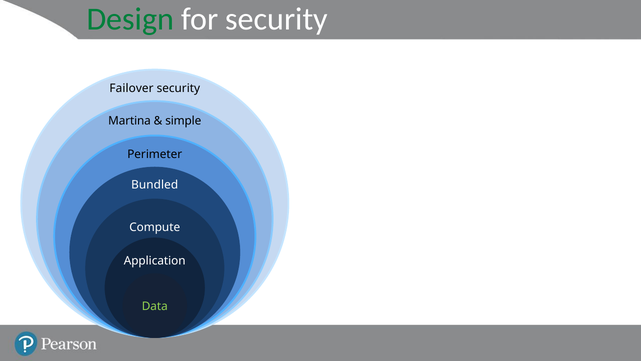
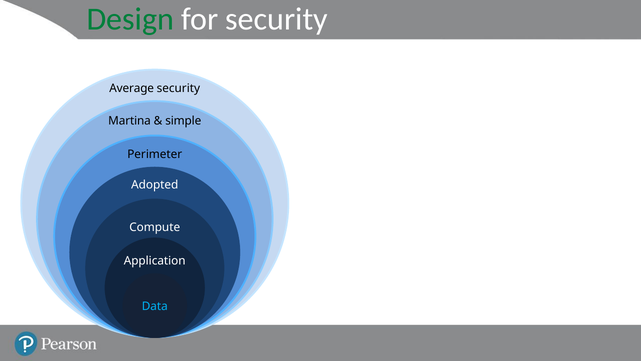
Failover: Failover -> Average
Bundled: Bundled -> Adopted
Data colour: light green -> light blue
